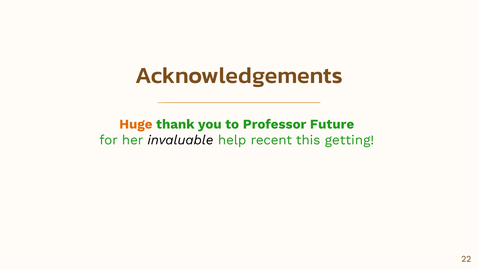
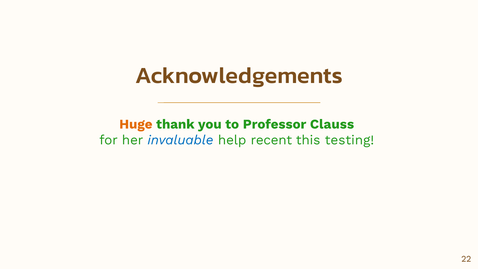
Future: Future -> Clauss
invaluable colour: black -> blue
getting: getting -> testing
